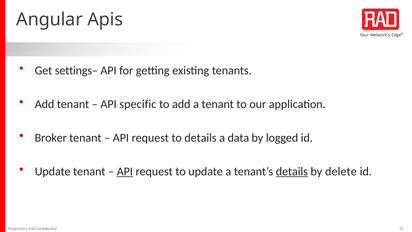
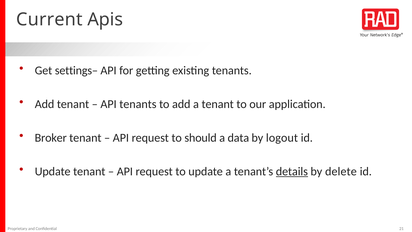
Angular: Angular -> Current
API specific: specific -> tenants
to details: details -> should
logged: logged -> logout
API at (125, 171) underline: present -> none
